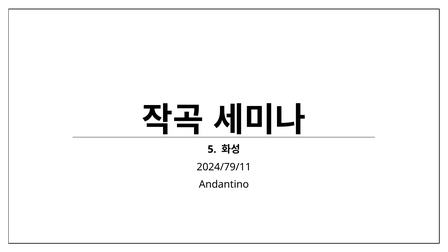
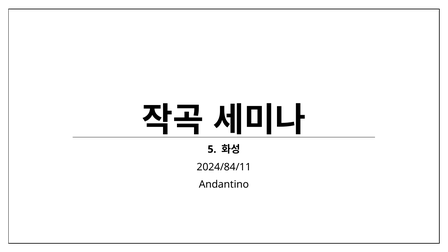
2024/79/11: 2024/79/11 -> 2024/84/11
